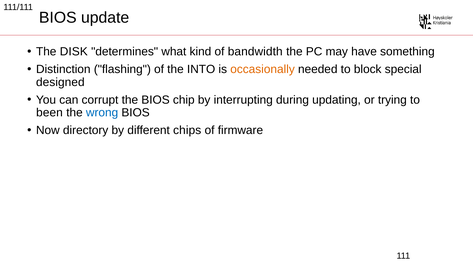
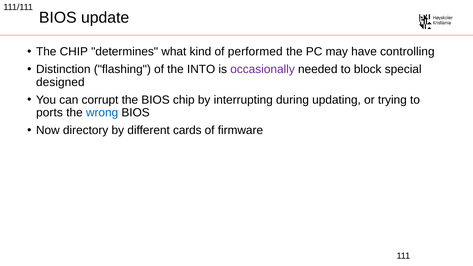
The DISK: DISK -> CHIP
bandwidth: bandwidth -> performed
something: something -> controlling
occasionally colour: orange -> purple
been: been -> ports
chips: chips -> cards
